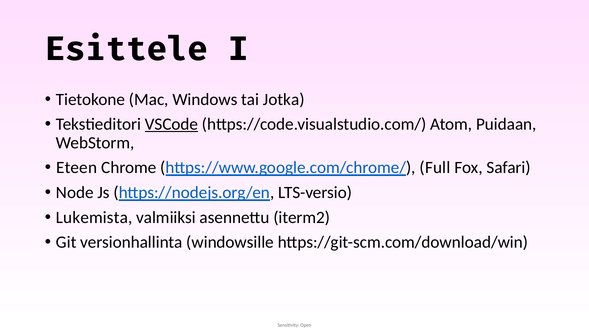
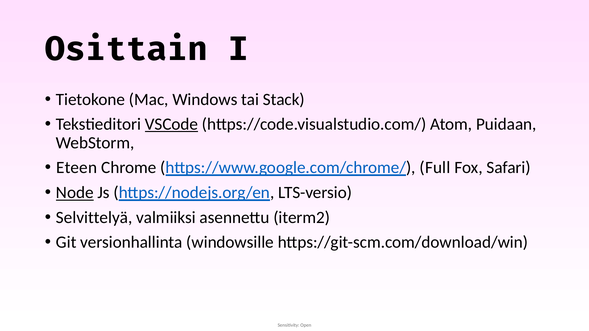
Esittele: Esittele -> Osittain
Jotka: Jotka -> Stack
Node underline: none -> present
Lukemista: Lukemista -> Selvittelyä
